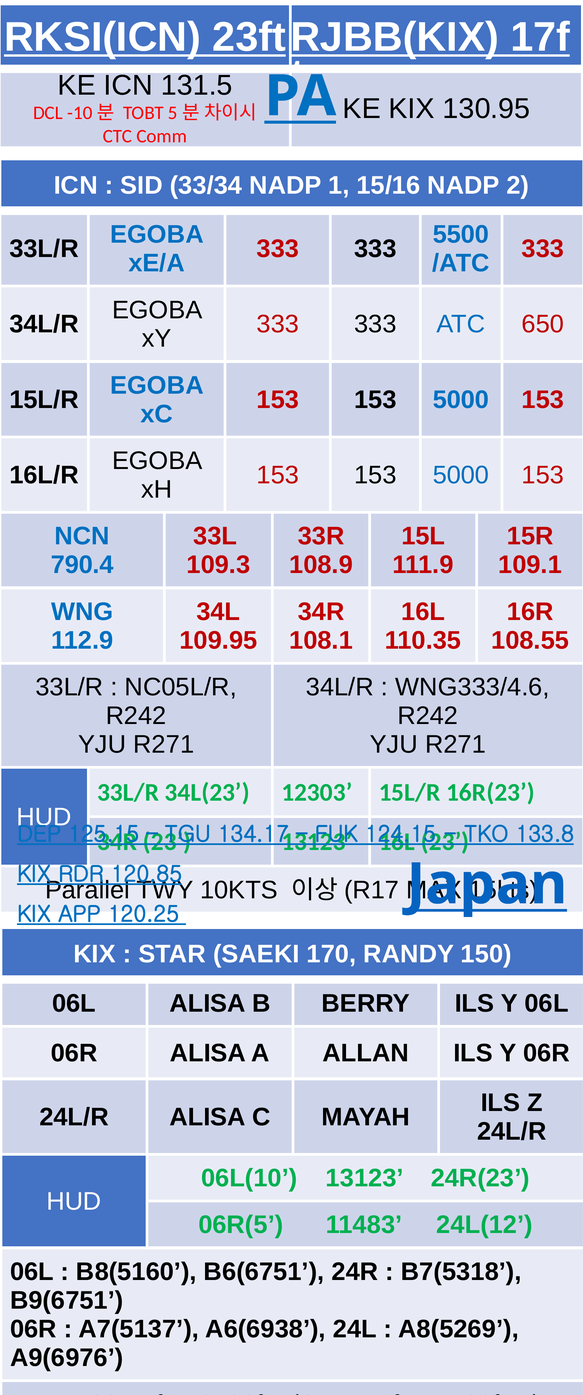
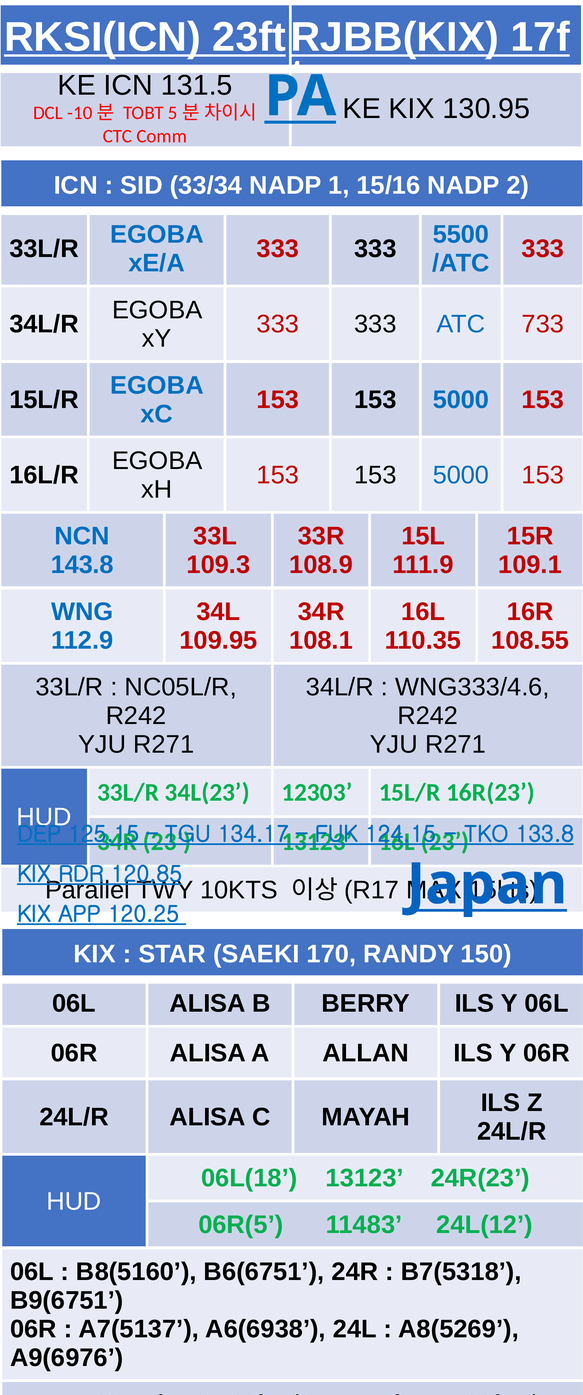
650: 650 -> 733
790.4: 790.4 -> 143.8
06L(10: 06L(10 -> 06L(18
